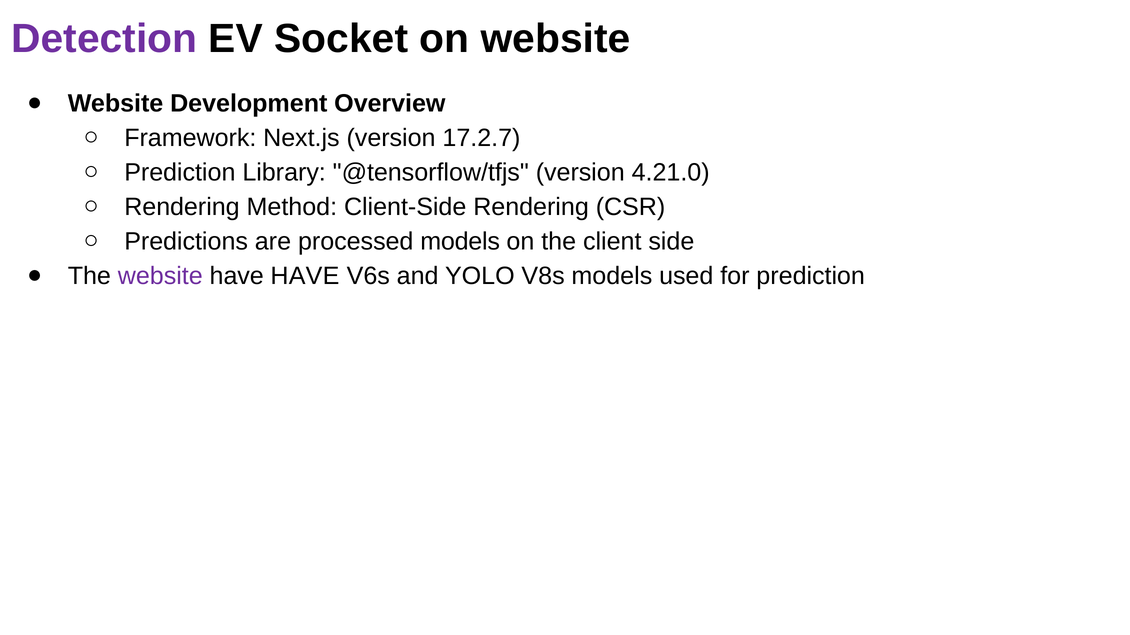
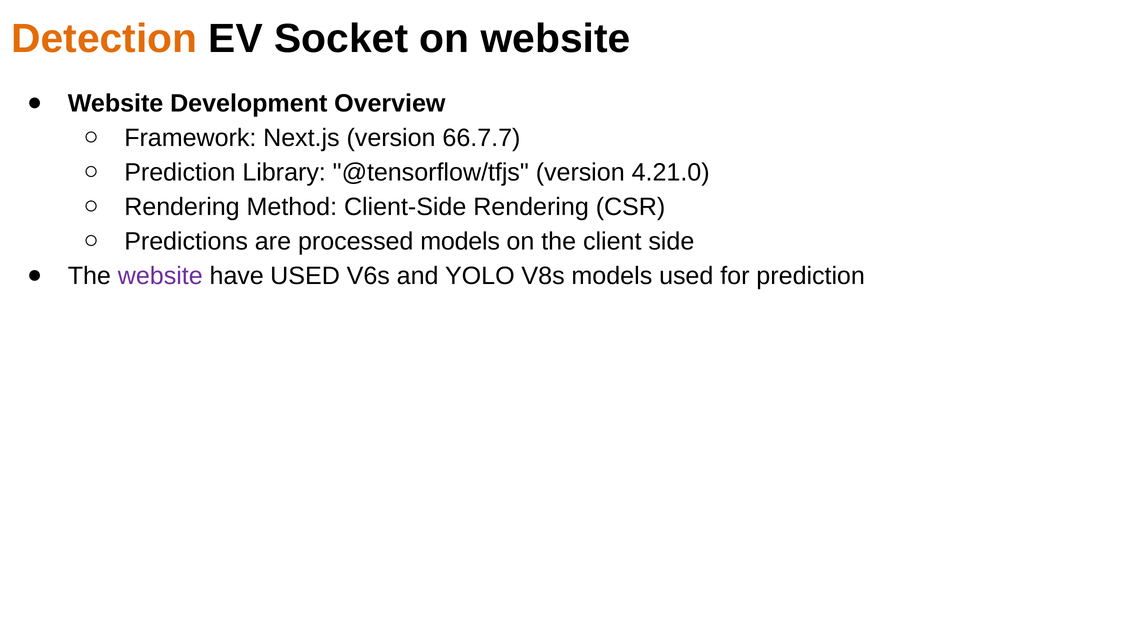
Detection colour: purple -> orange
17.2.7: 17.2.7 -> 66.7.7
have HAVE: HAVE -> USED
